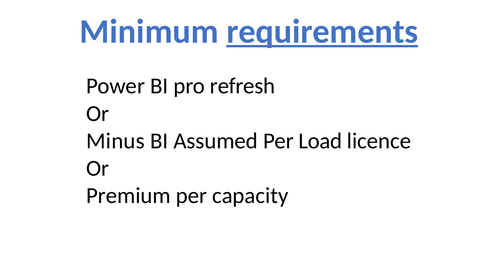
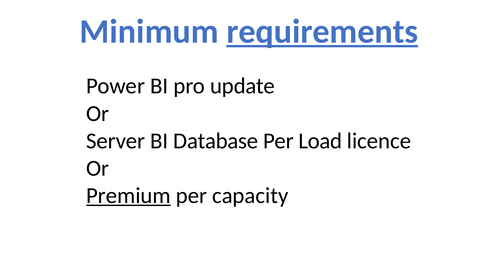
refresh: refresh -> update
Minus: Minus -> Server
Assumed: Assumed -> Database
Premium underline: none -> present
